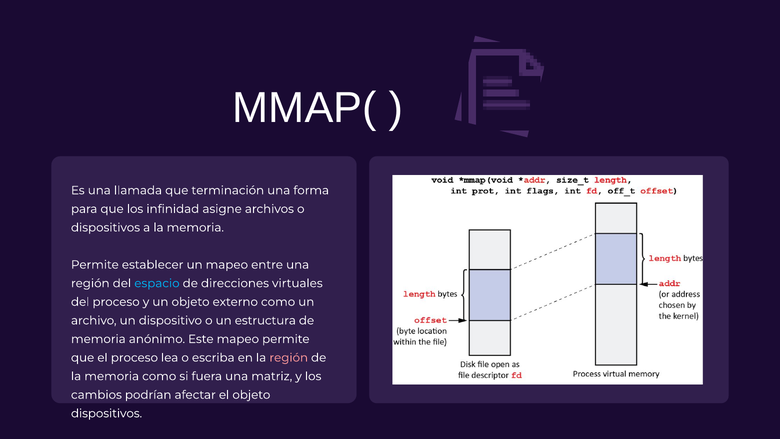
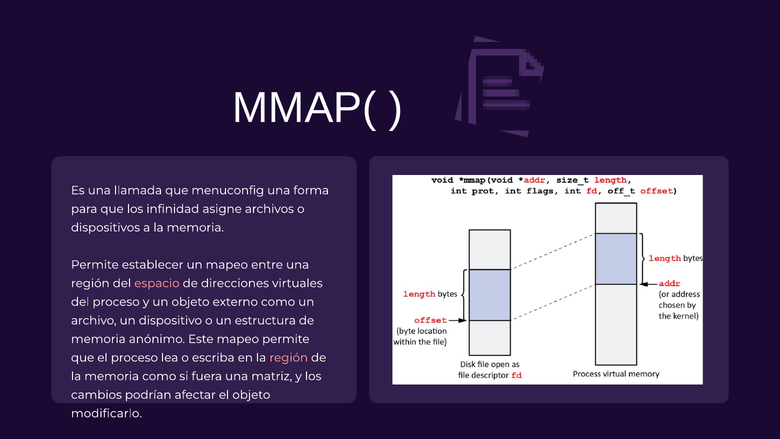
terminación: terminación -> menuconfig
espacio colour: light blue -> pink
dispositivos at (107, 413): dispositivos -> modificarlo
